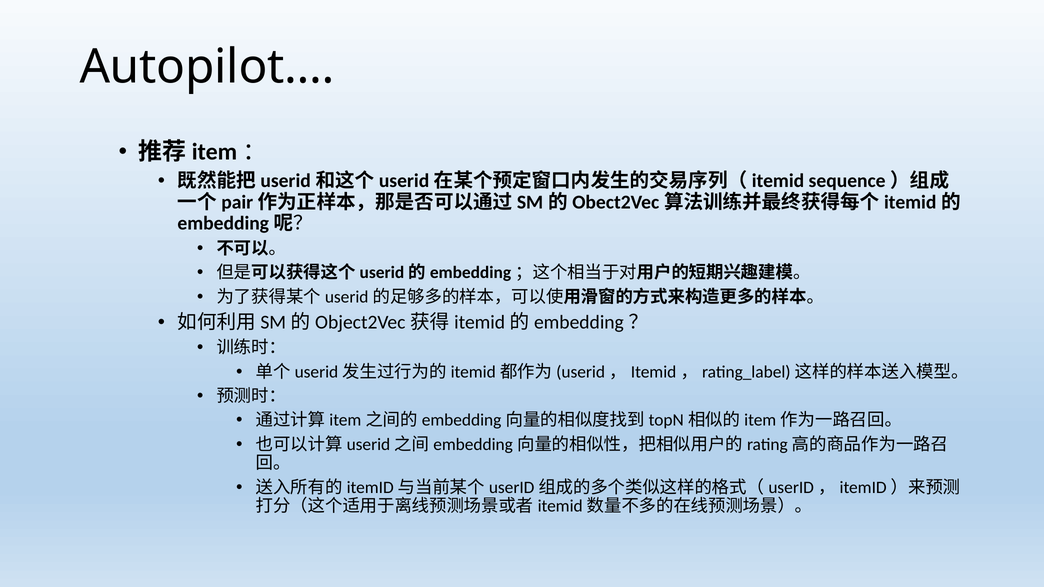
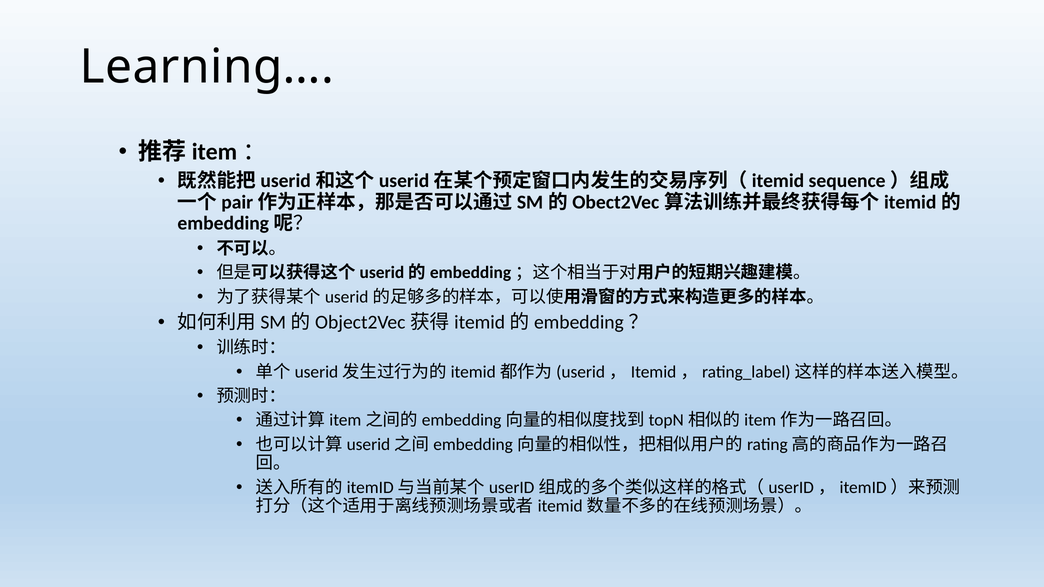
Autopilot…: Autopilot… -> Learning…
